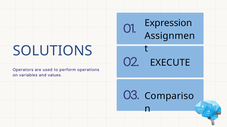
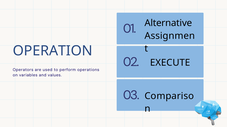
Expression: Expression -> Alternative
SOLUTIONS: SOLUTIONS -> OPERATION
